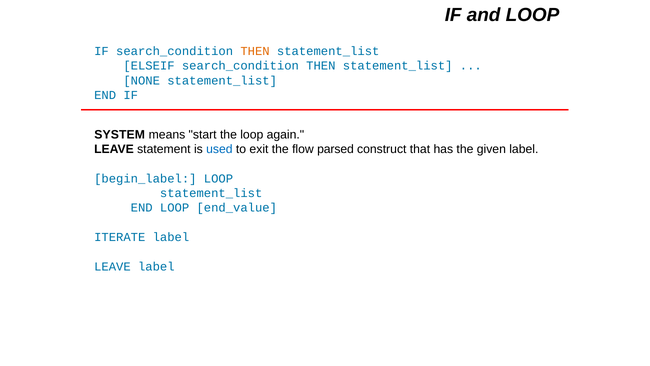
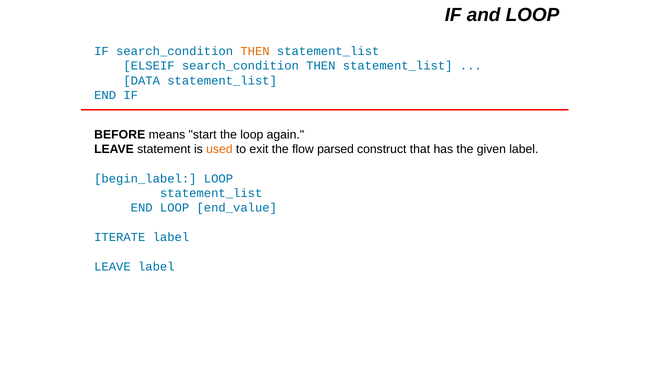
NONE: NONE -> DATA
SYSTEM: SYSTEM -> BEFORE
used colour: blue -> orange
